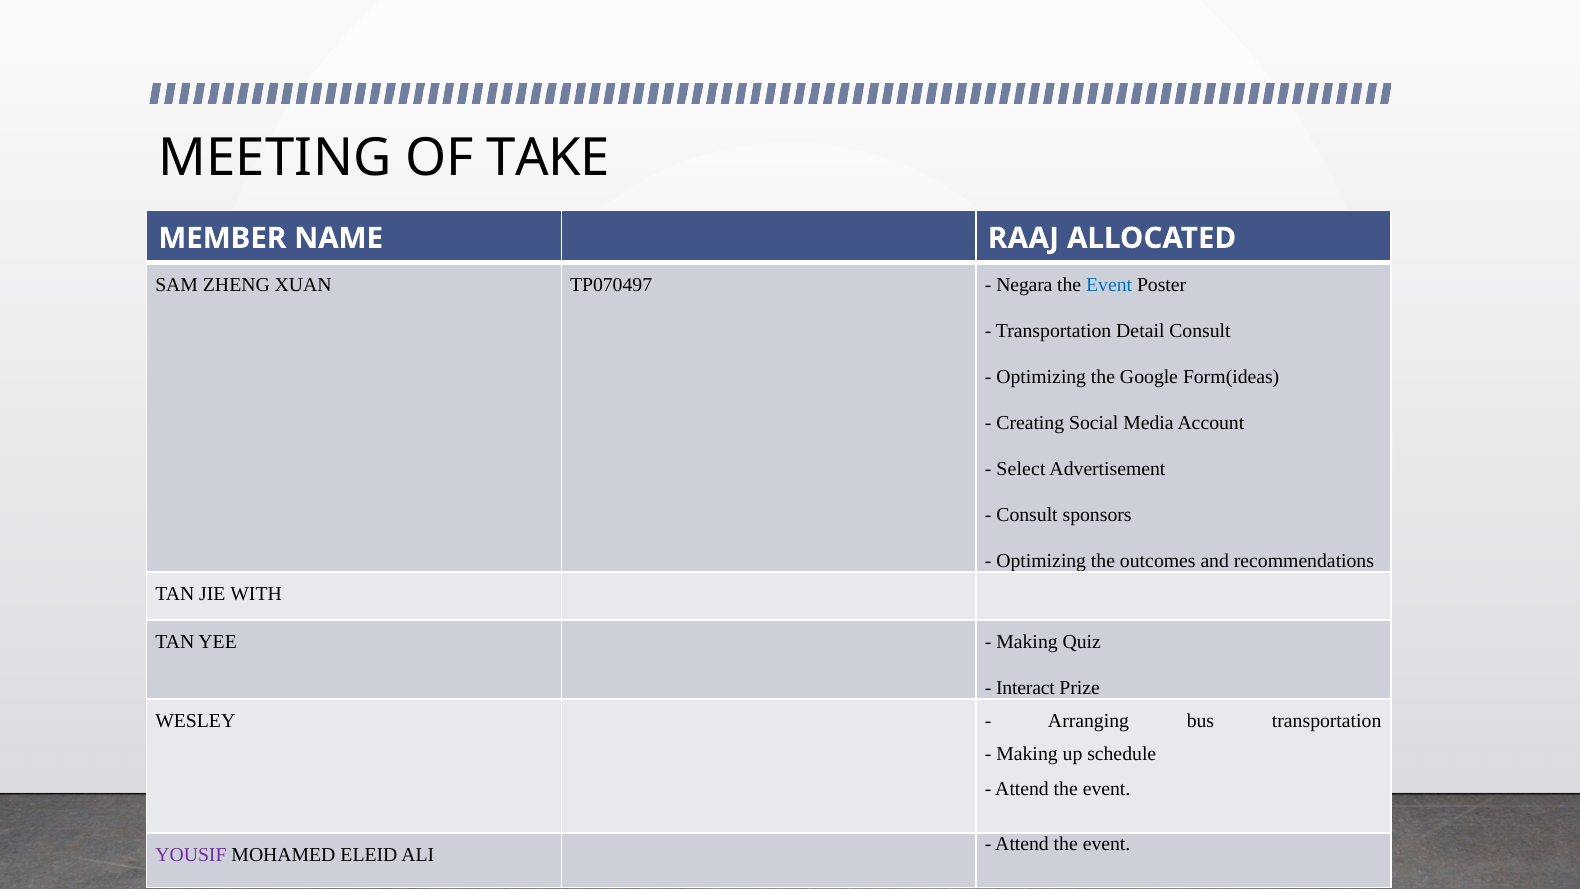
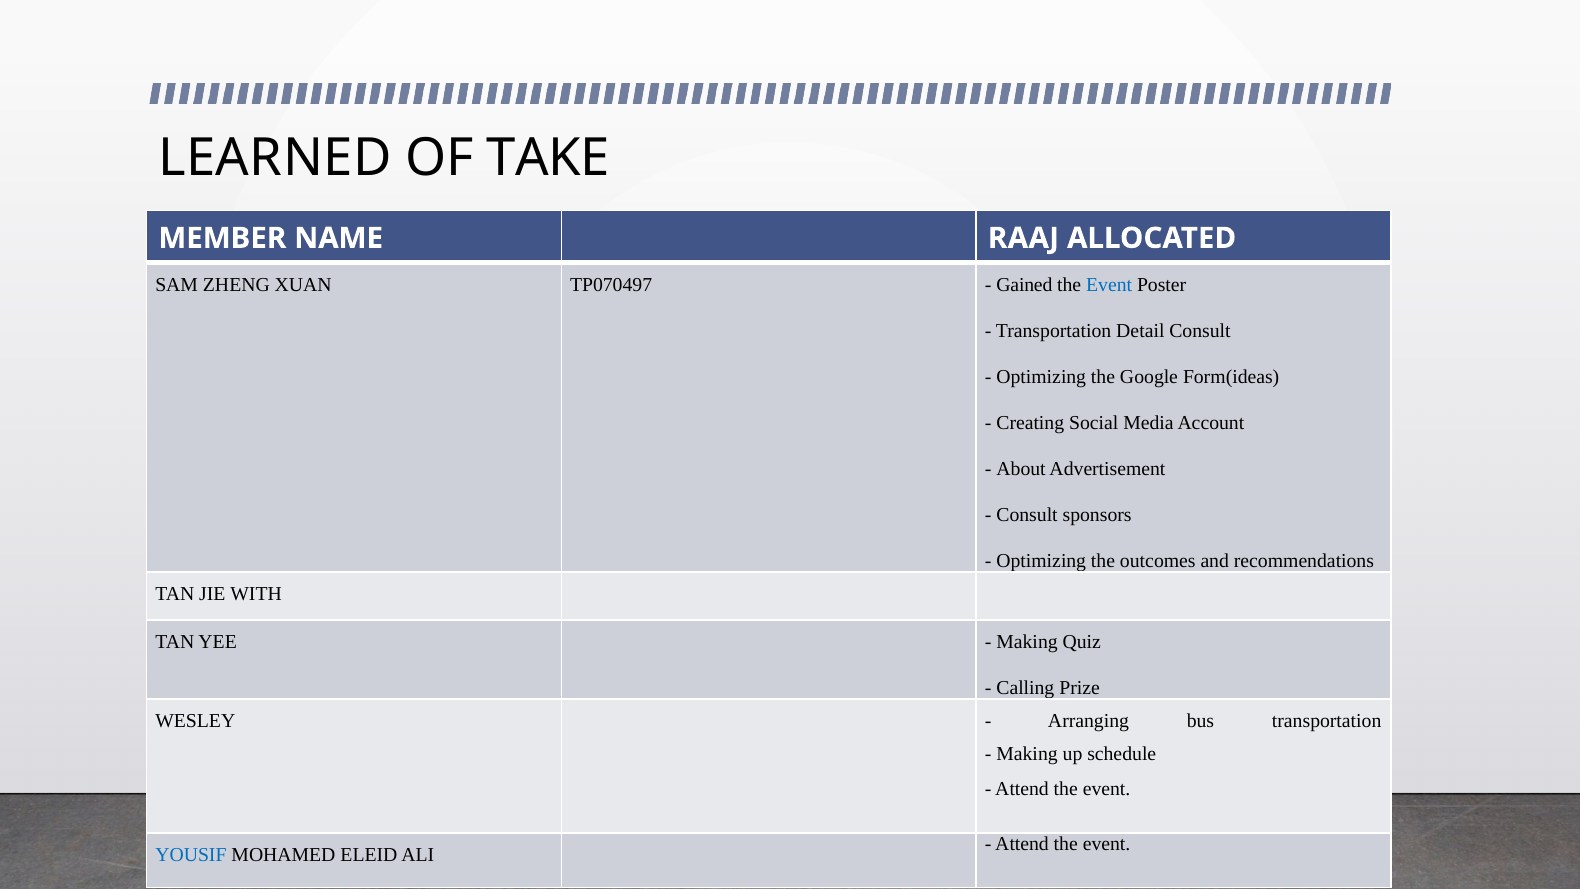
MEETING: MEETING -> LEARNED
Negara: Negara -> Gained
Select: Select -> About
Interact: Interact -> Calling
YOUSIF colour: purple -> blue
